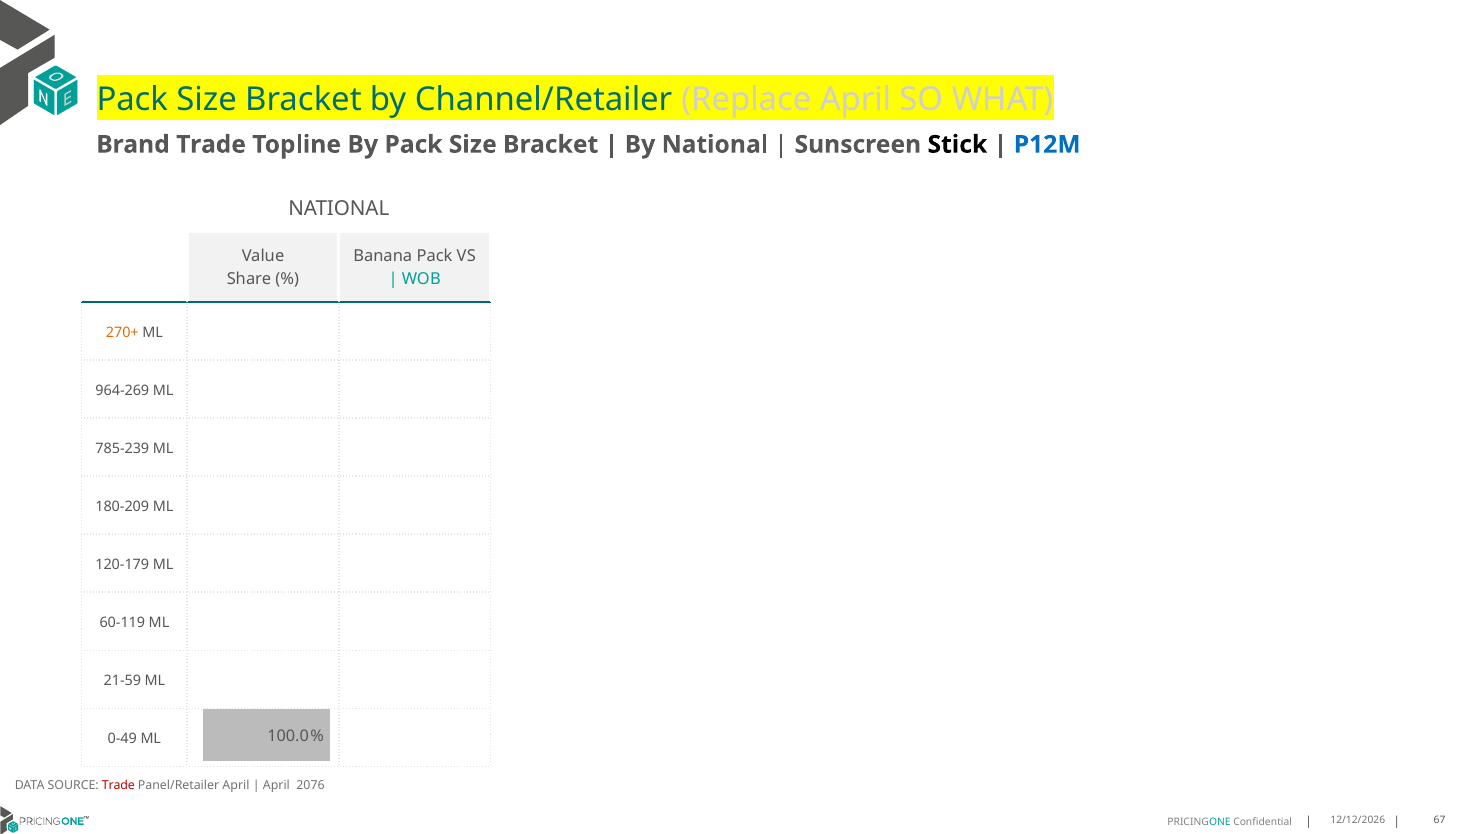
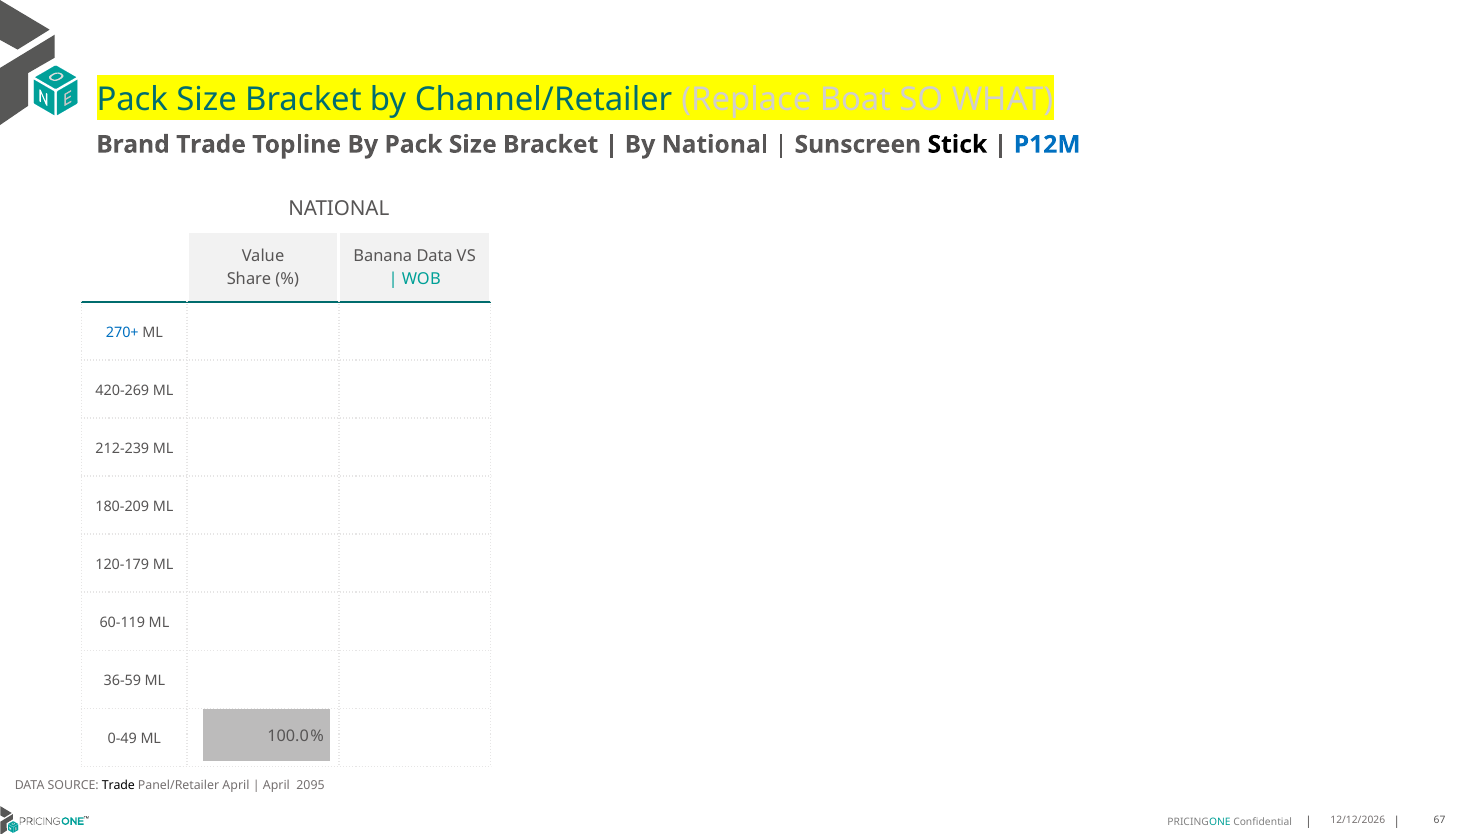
Replace April: April -> Boat
Banana Pack: Pack -> Data
270+ colour: orange -> blue
964-269: 964-269 -> 420-269
785-239: 785-239 -> 212-239
21-59: 21-59 -> 36-59
Trade at (118, 785) colour: red -> black
2076: 2076 -> 2095
